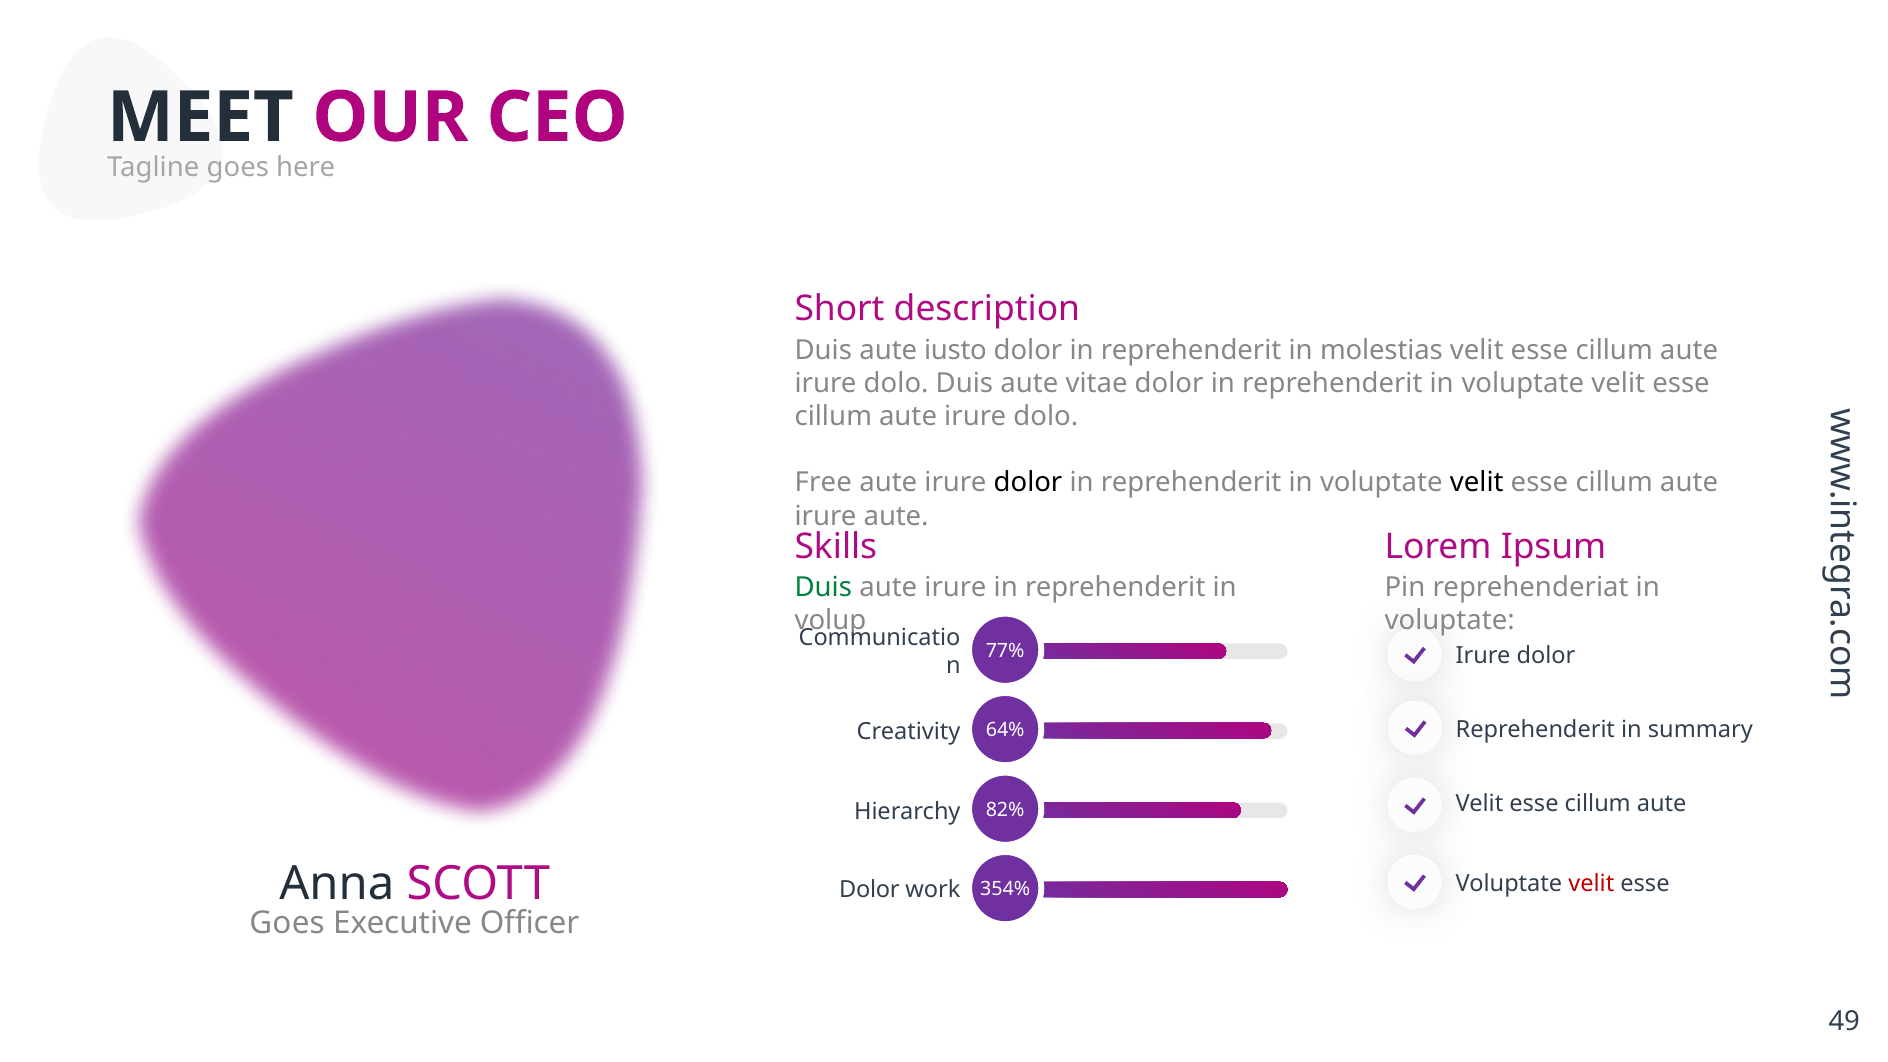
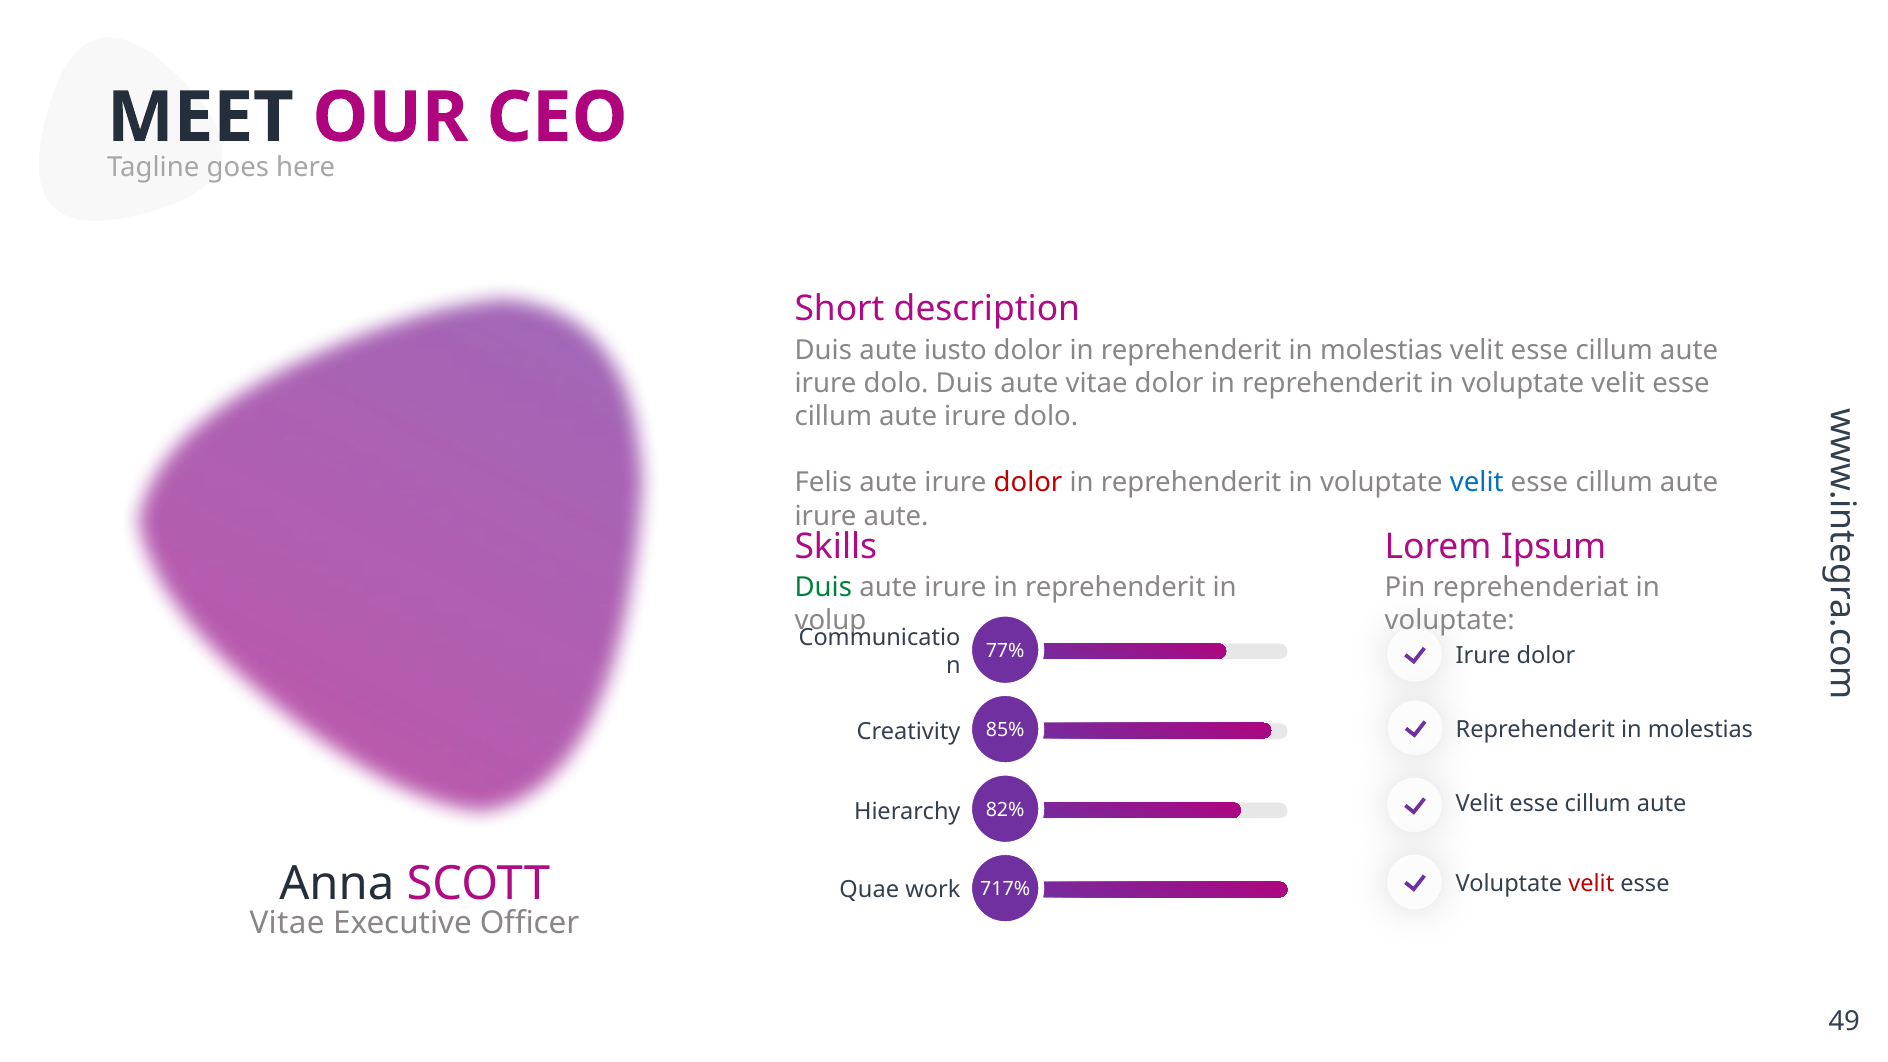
Free: Free -> Felis
dolor at (1028, 483) colour: black -> red
velit at (1477, 483) colour: black -> blue
summary at (1700, 730): summary -> molestias
64%: 64% -> 85%
Dolor at (869, 890): Dolor -> Quae
354%: 354% -> 717%
Goes at (287, 923): Goes -> Vitae
